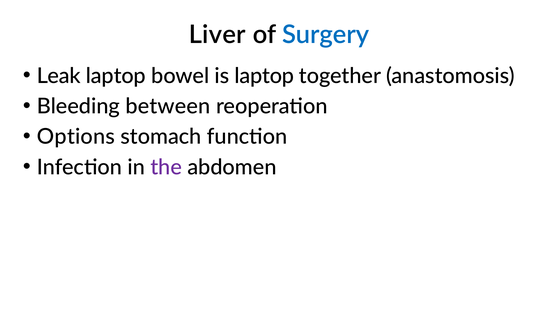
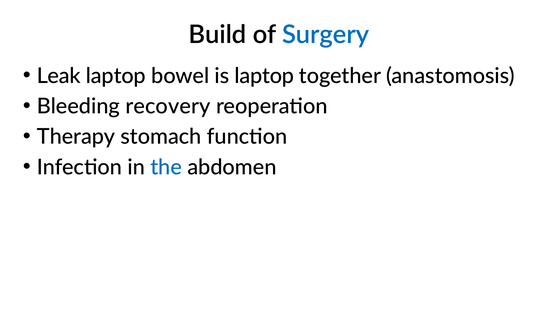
Liver: Liver -> Build
between: between -> recovery
Options: Options -> Therapy
the colour: purple -> blue
